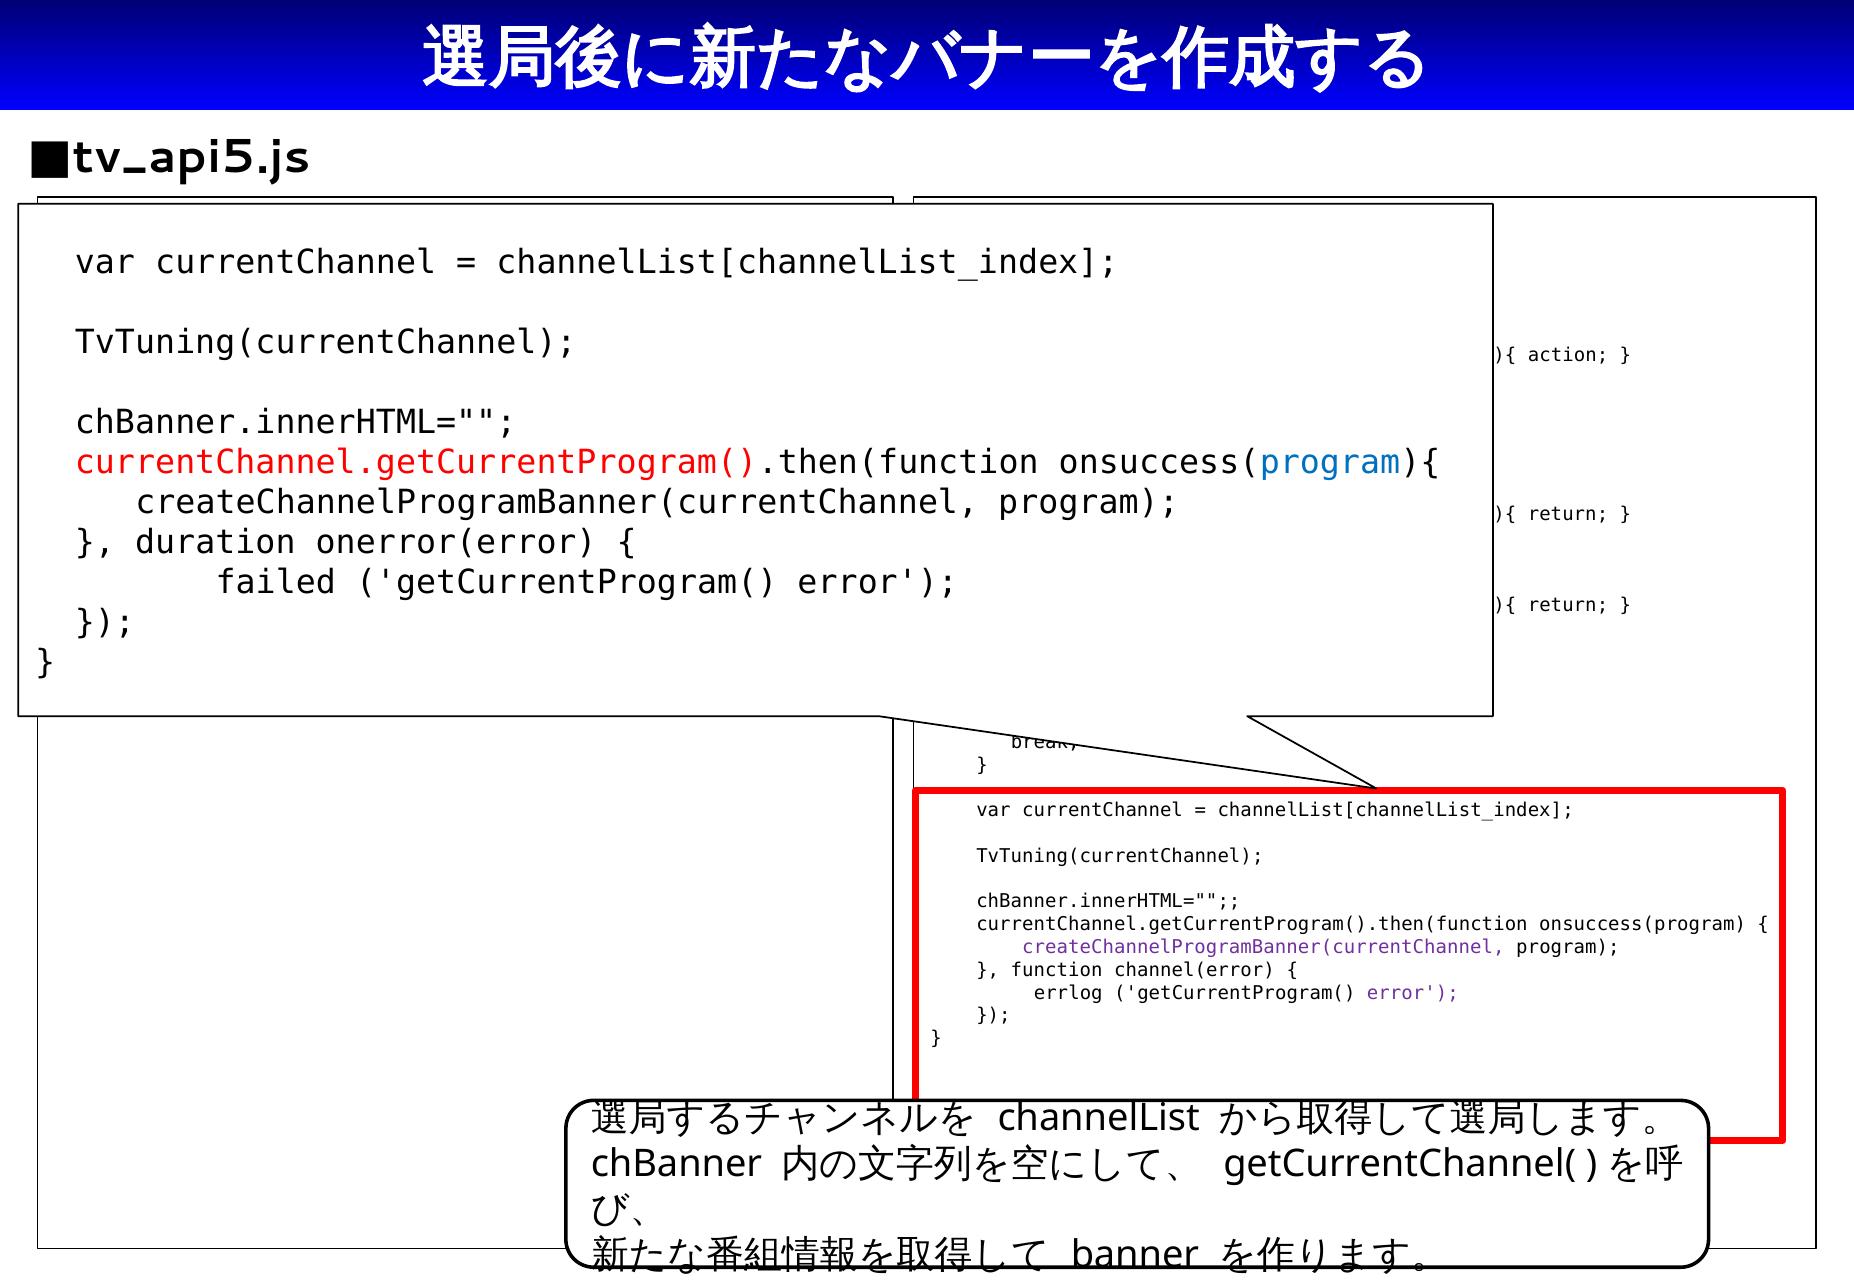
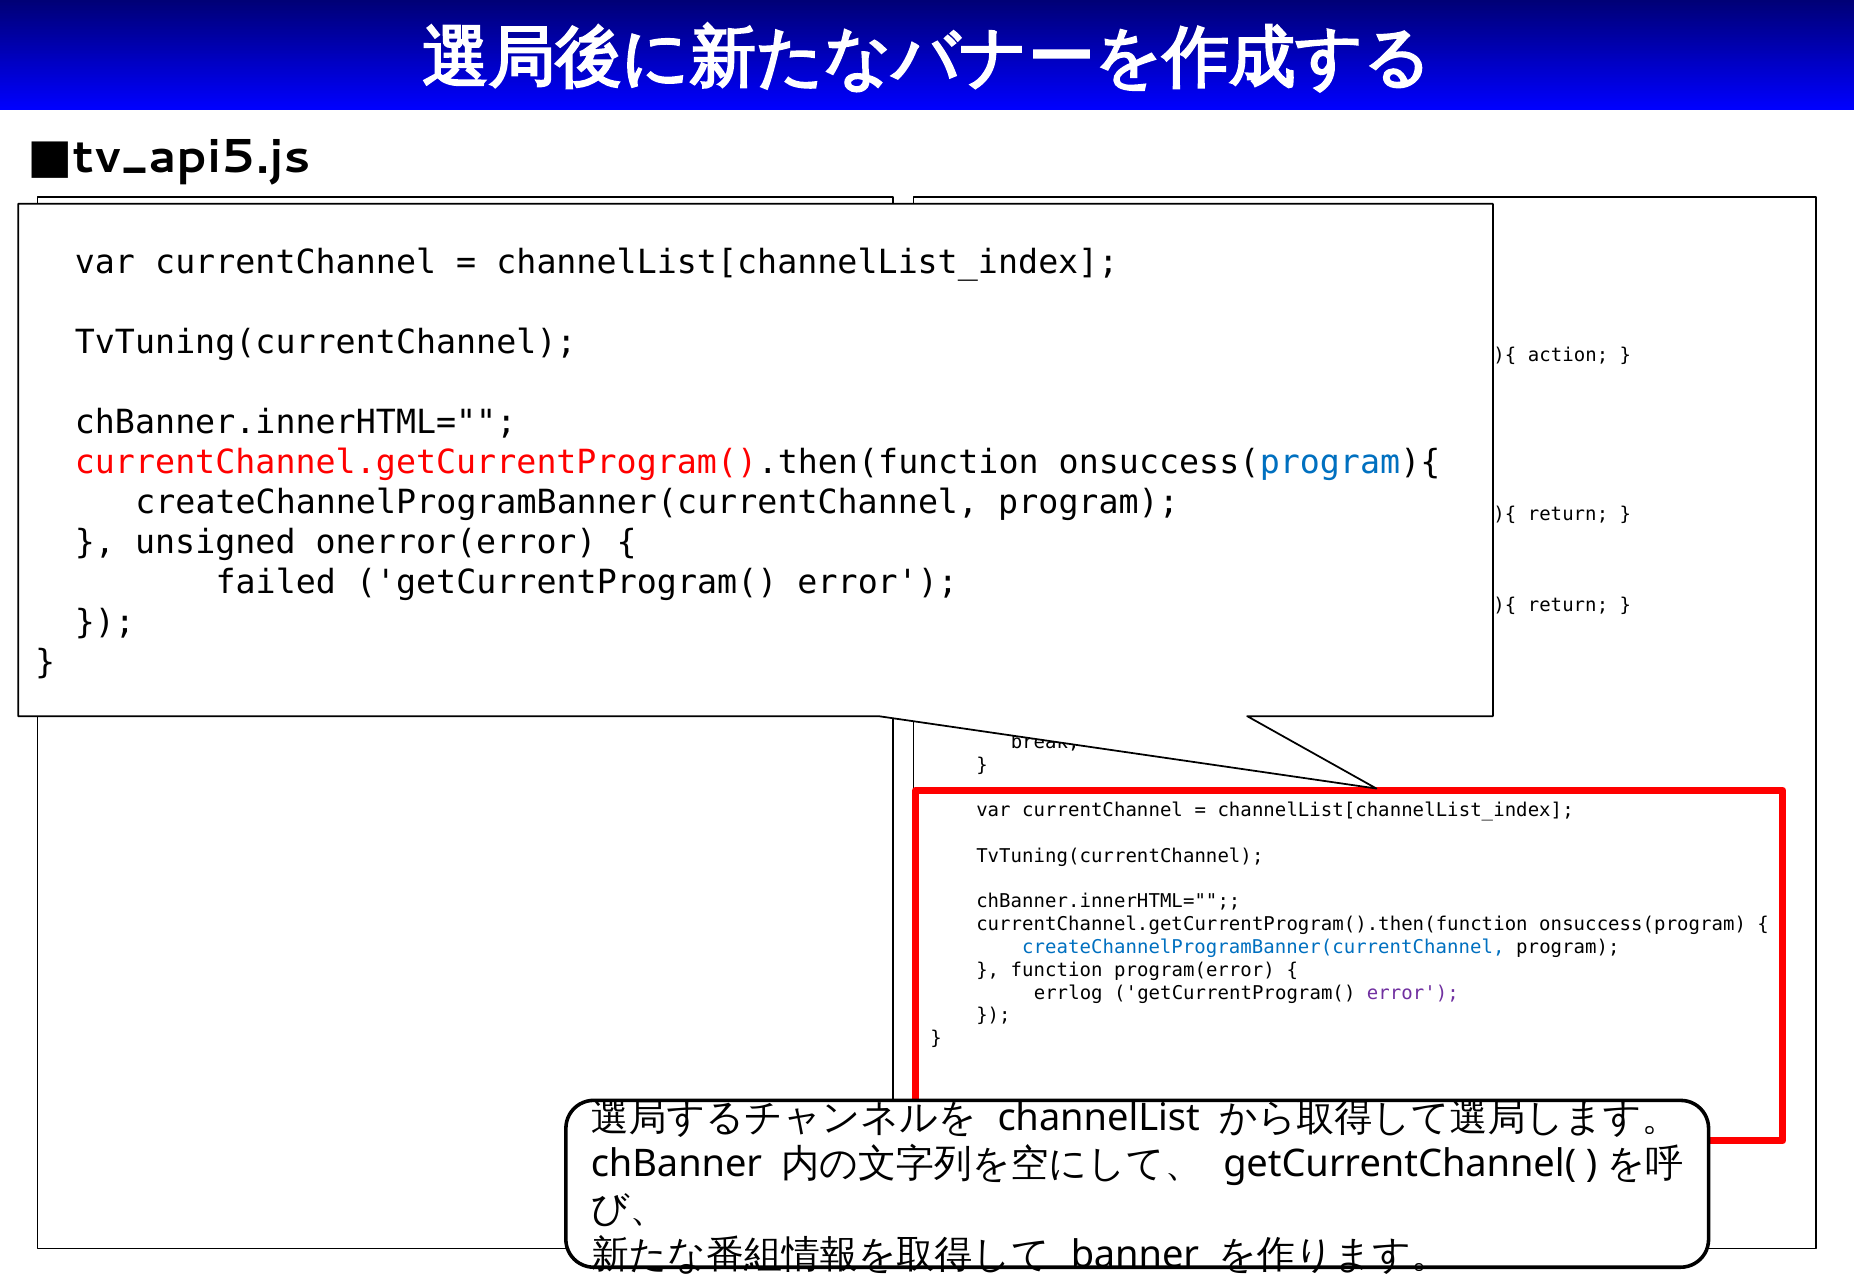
duration: duration -> unsigned
createChannelProgramBanner(currentChannel at (1263, 947) colour: purple -> blue
channel(error: channel(error -> program(error
